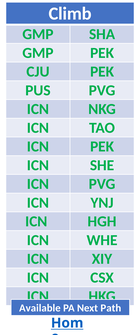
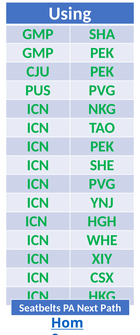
Climb: Climb -> Using
Available: Available -> Seatbelts
